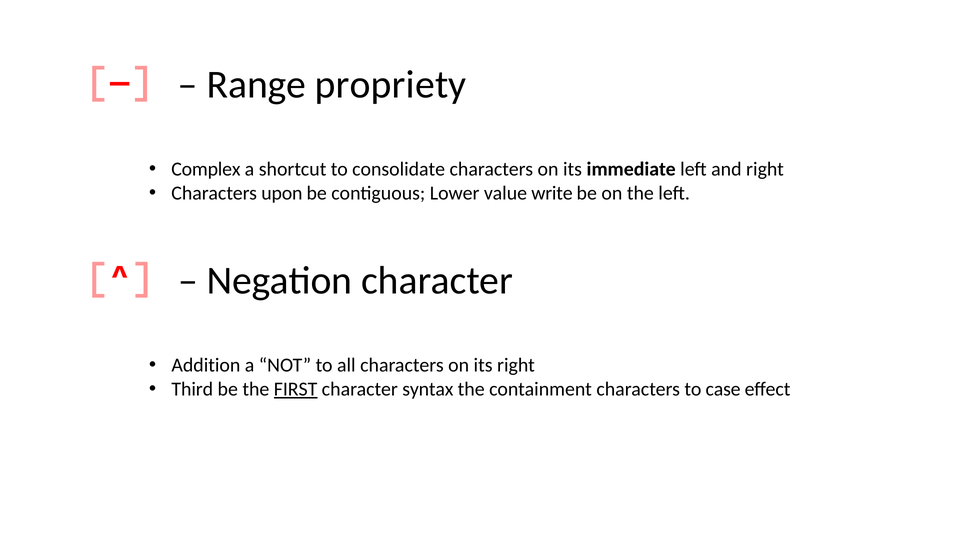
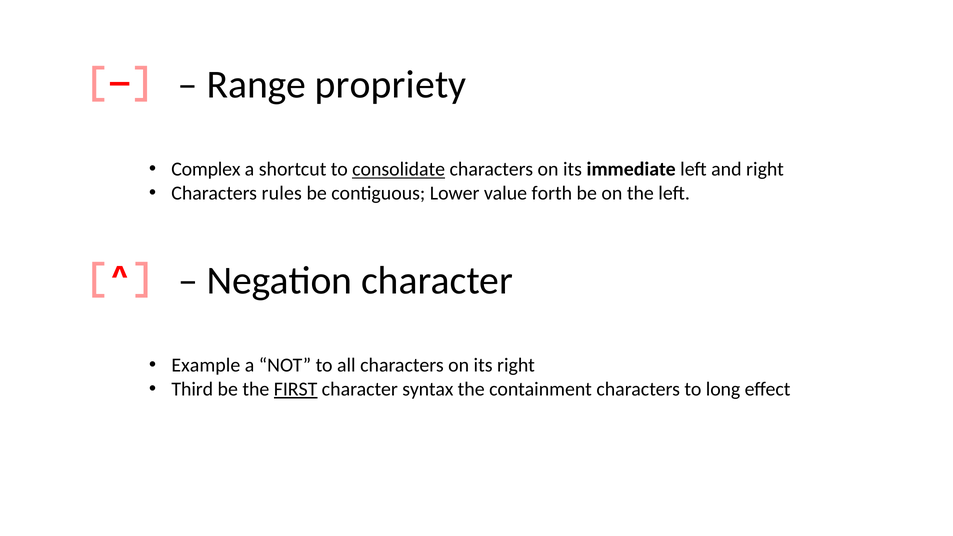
consolidate underline: none -> present
upon: upon -> rules
write: write -> forth
Addition: Addition -> Example
case: case -> long
